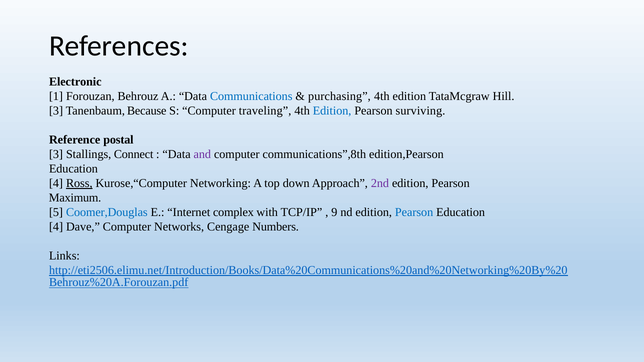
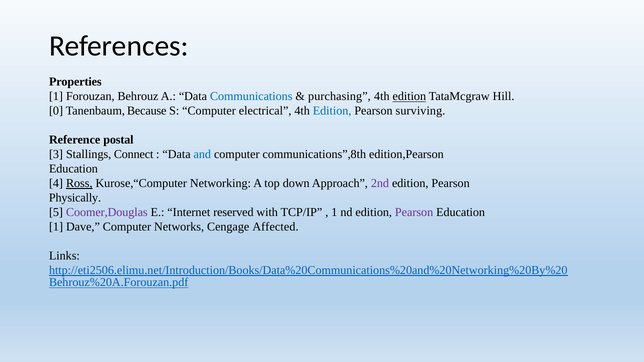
Electronic: Electronic -> Properties
edition at (409, 97) underline: none -> present
3 at (56, 111): 3 -> 0
traveling: traveling -> electrical
and colour: purple -> blue
Maximum: Maximum -> Physically
Coomer,Douglas colour: blue -> purple
complex: complex -> reserved
9 at (334, 212): 9 -> 1
Pearson at (414, 212) colour: blue -> purple
4 at (56, 227): 4 -> 1
Numbers: Numbers -> Affected
